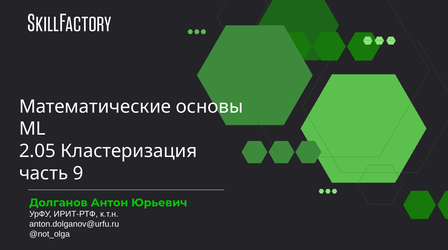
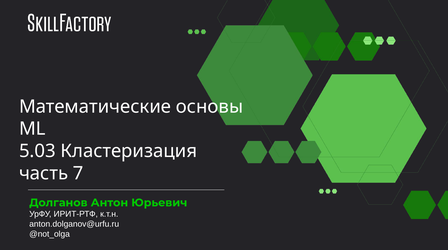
2.05: 2.05 -> 5.03
9: 9 -> 7
